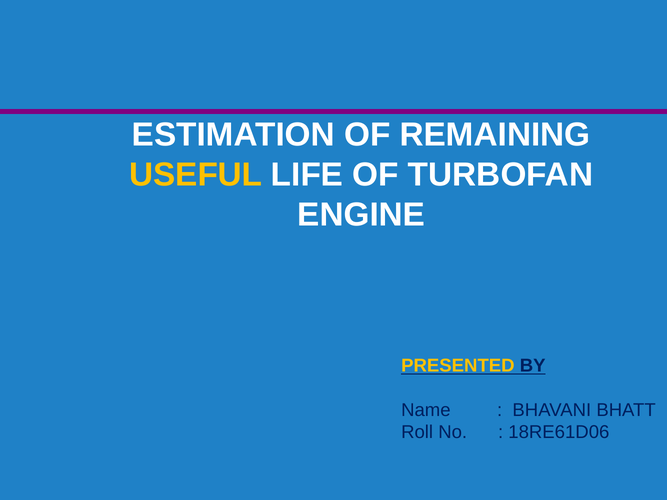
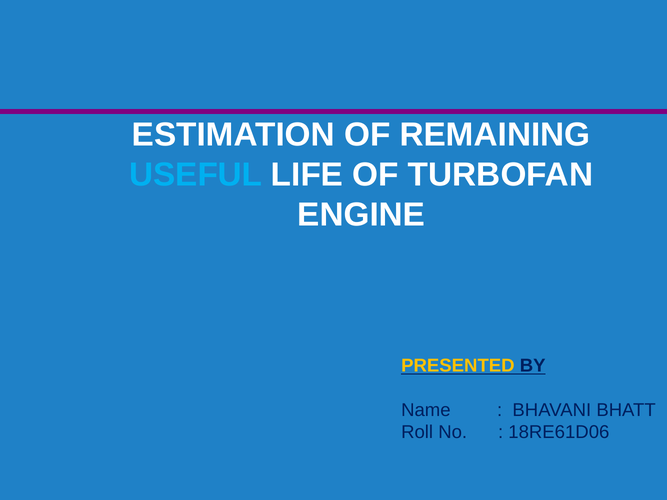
USEFUL colour: yellow -> light blue
